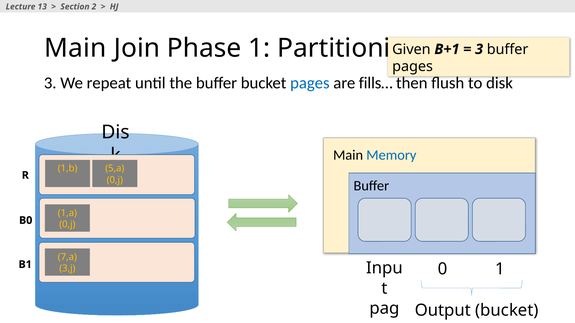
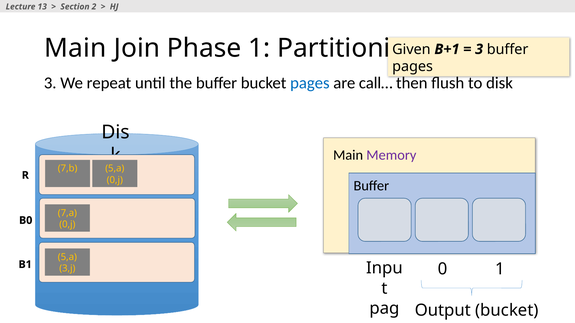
fills…: fills… -> call…
Memory colour: blue -> purple
1,b: 1,b -> 7,b
1,a: 1,a -> 7,a
7,a at (67, 257): 7,a -> 5,a
